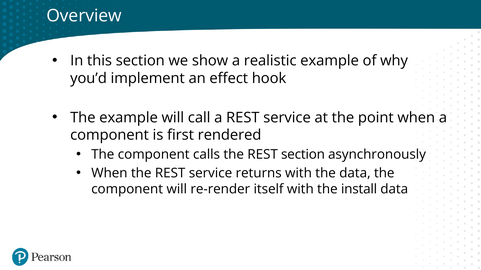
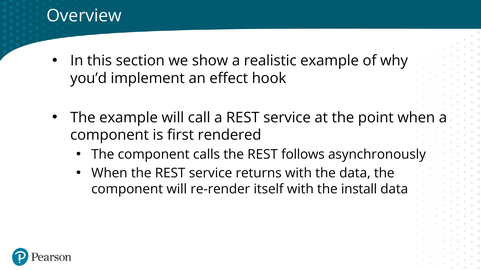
REST section: section -> follows
